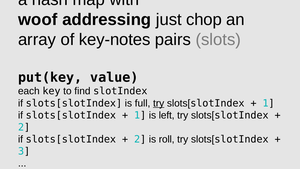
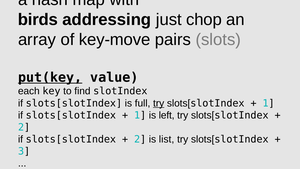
woof: woof -> birds
key-notes: key-notes -> key-move
put(key underline: none -> present
roll: roll -> list
